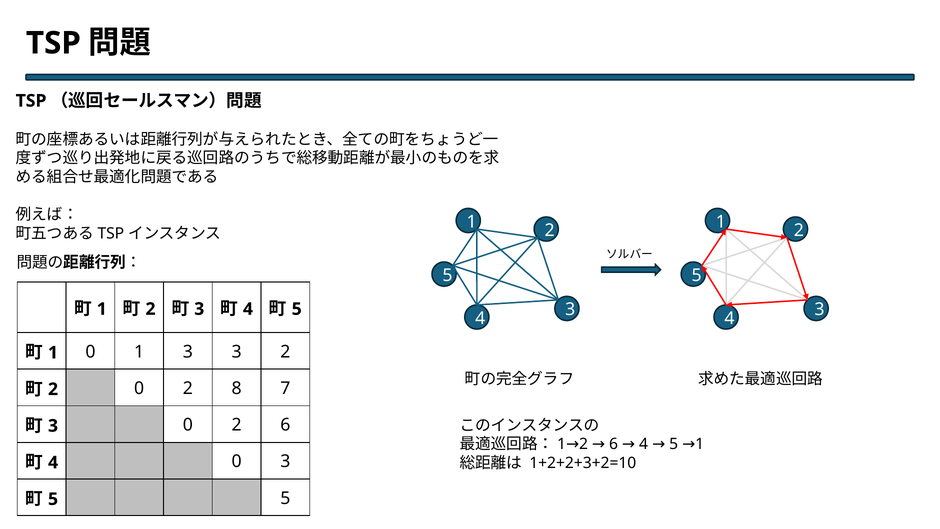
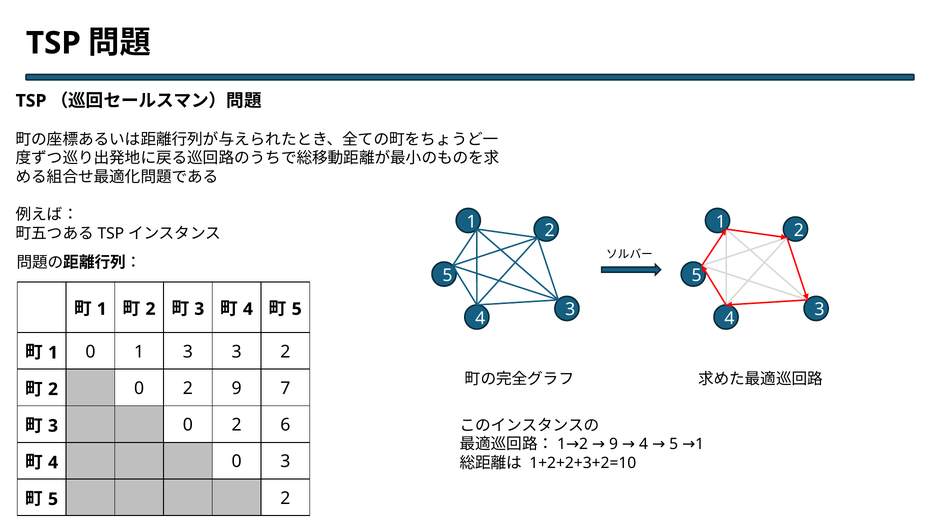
0 2 8: 8 -> 9
6 at (614, 444): 6 -> 9
5 5: 5 -> 2
